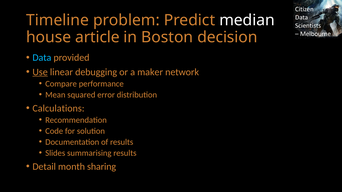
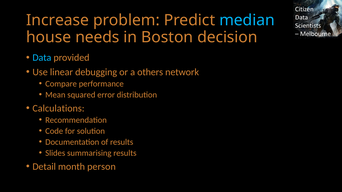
Timeline: Timeline -> Increase
median colour: white -> light blue
article: article -> needs
Use underline: present -> none
maker: maker -> others
sharing: sharing -> person
